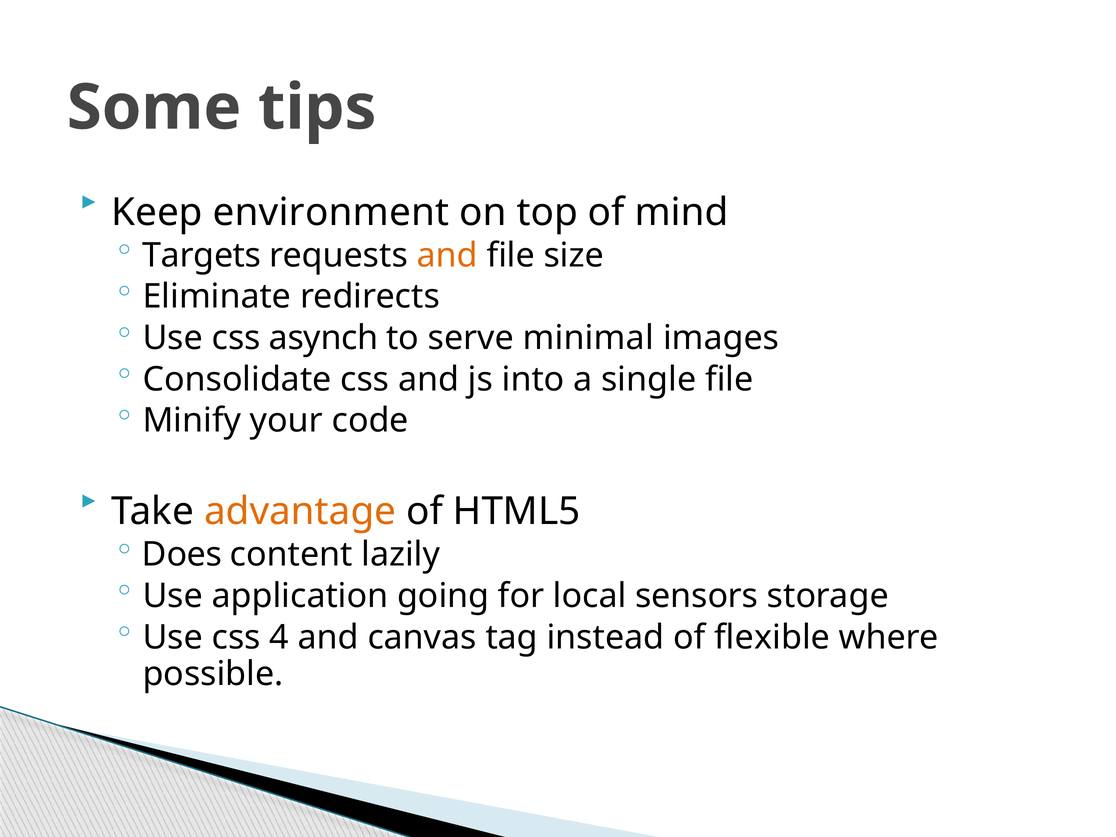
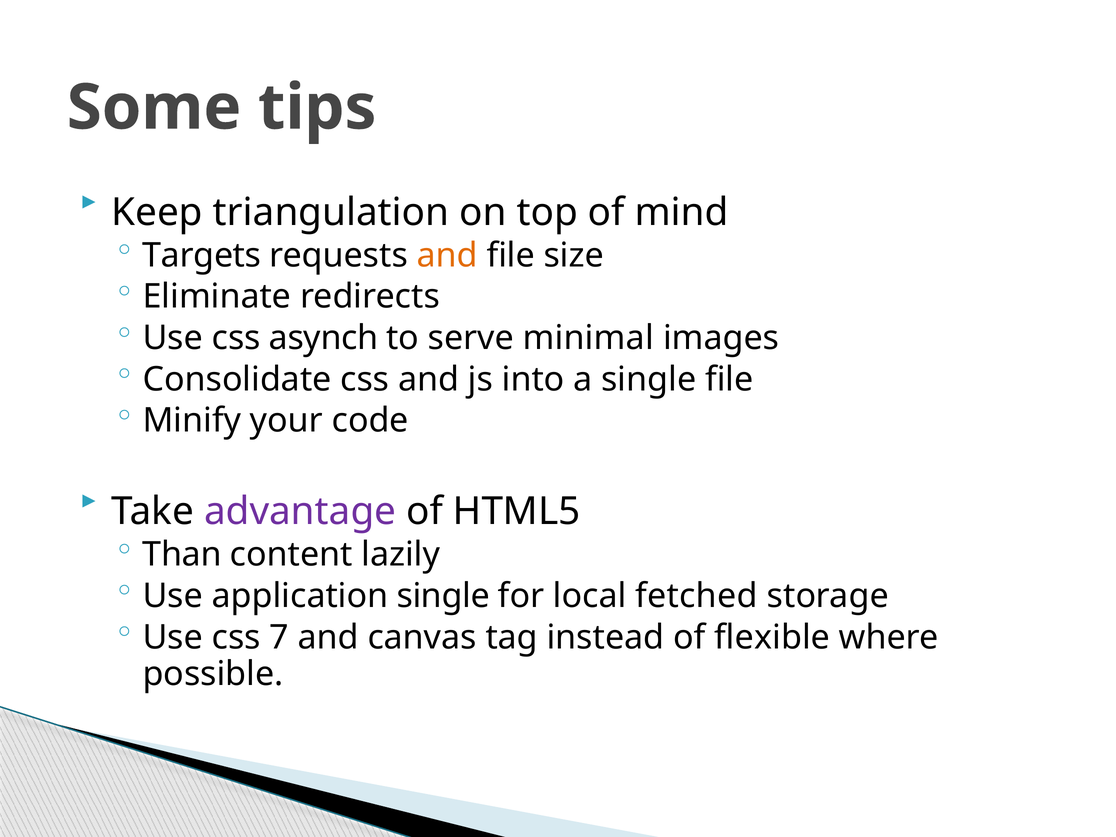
environment: environment -> triangulation
advantage colour: orange -> purple
Does: Does -> Than
application going: going -> single
sensors: sensors -> fetched
4: 4 -> 7
